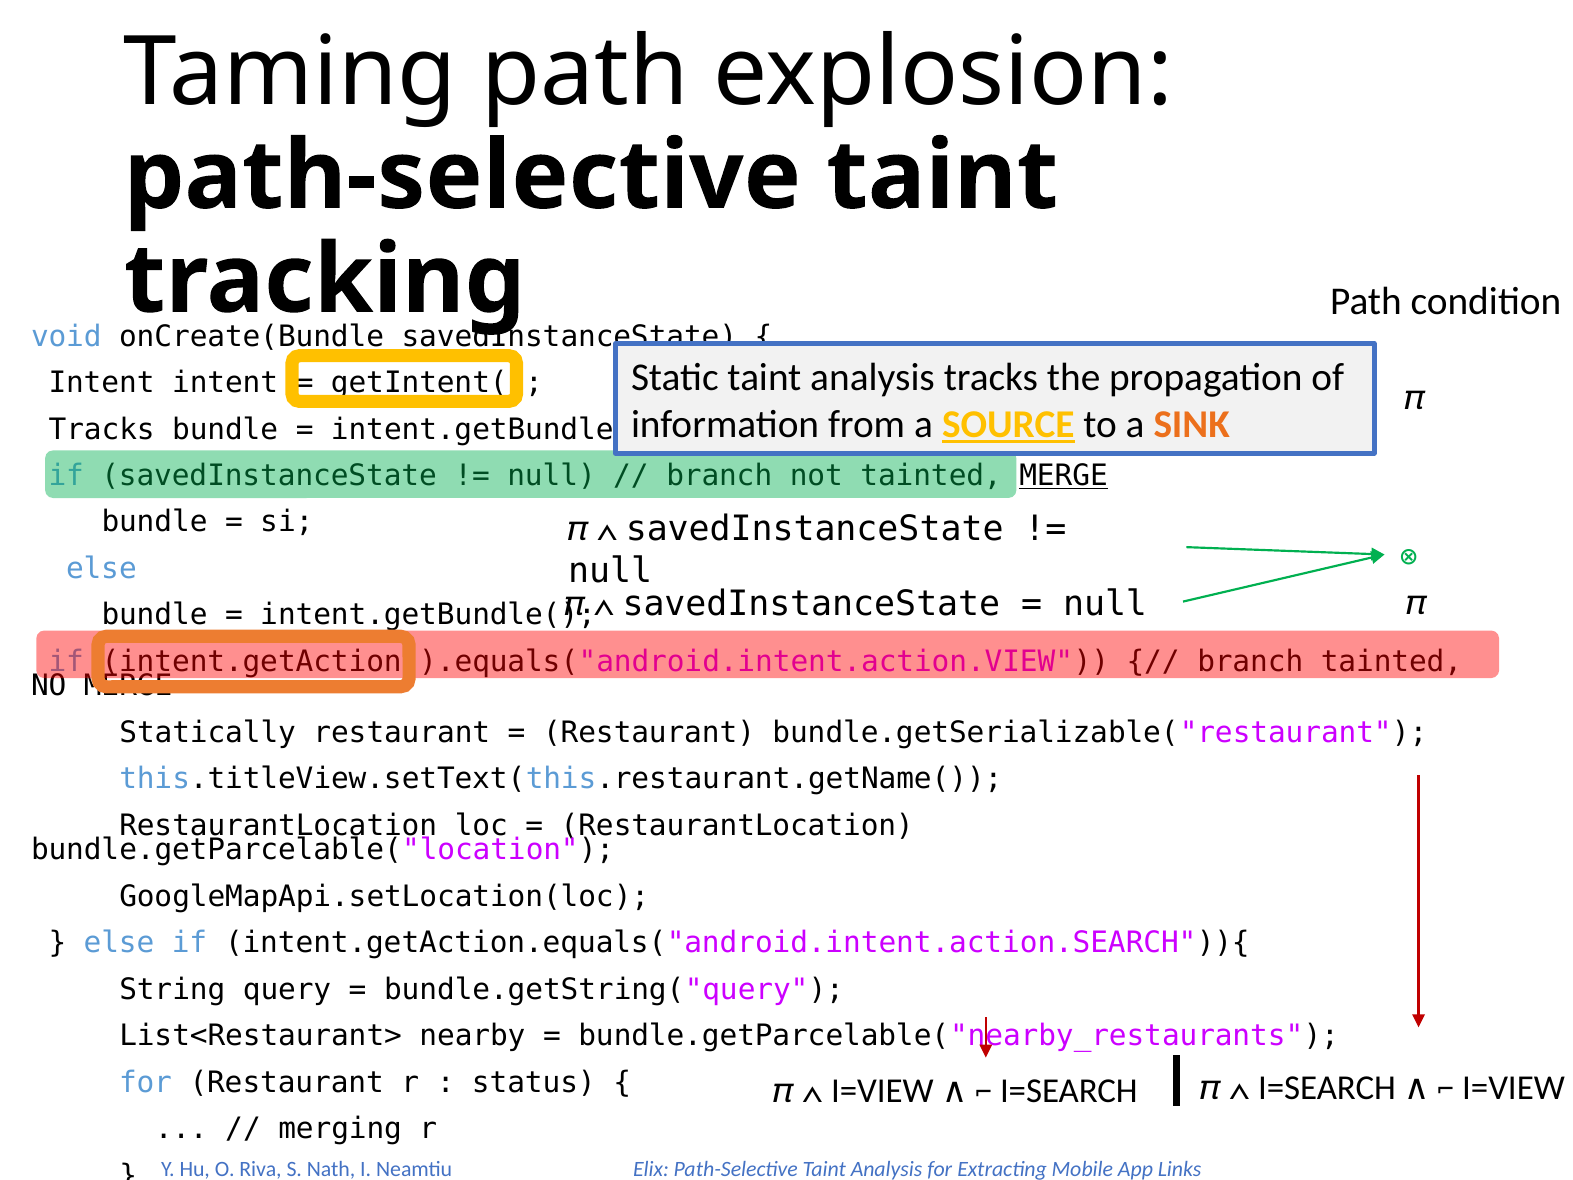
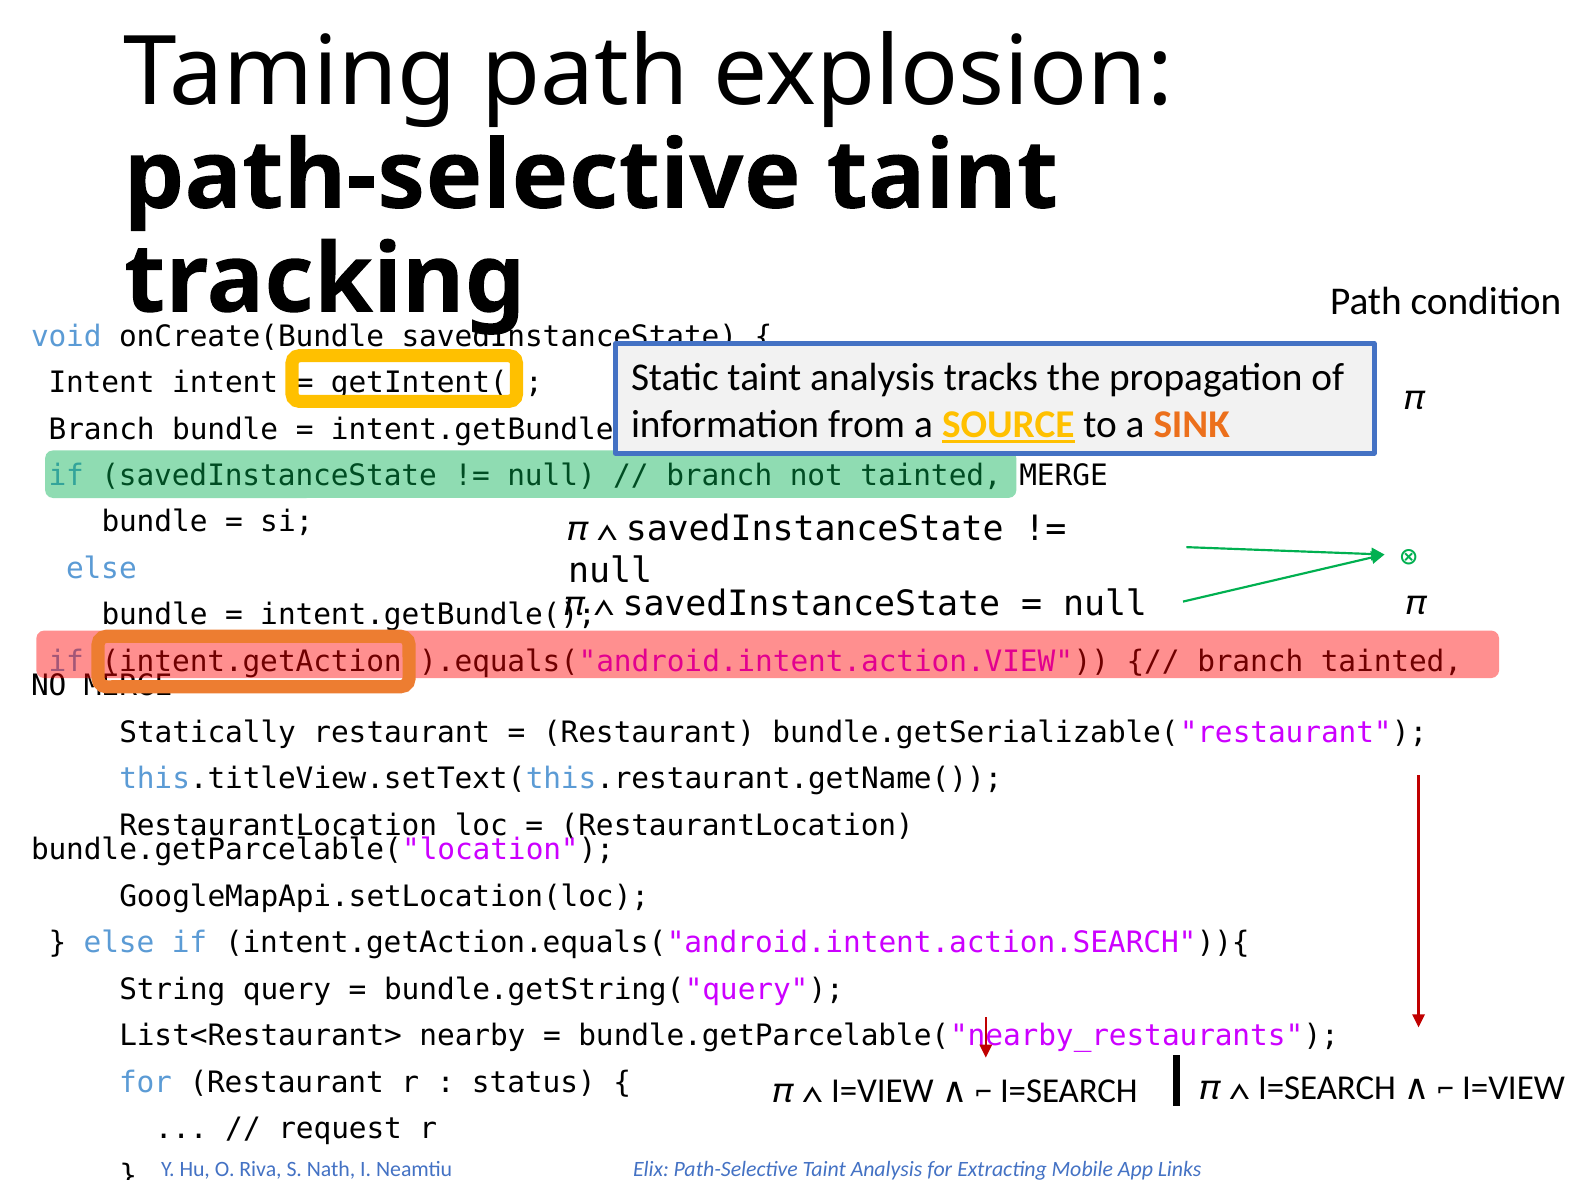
Tracks at (102, 429): Tracks -> Branch
MERGE at (1064, 476) underline: present -> none
merging: merging -> request
